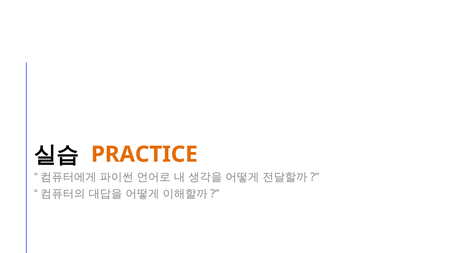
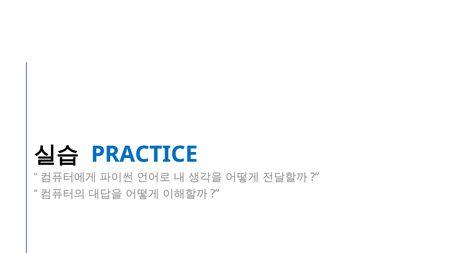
PRACTICE colour: orange -> blue
